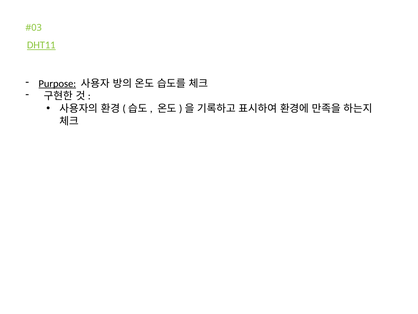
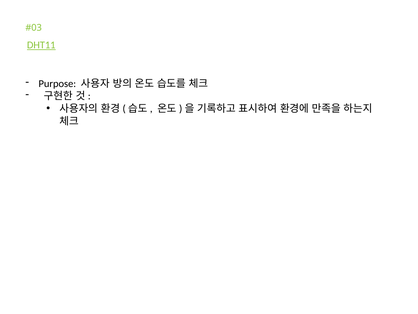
Purpose underline: present -> none
